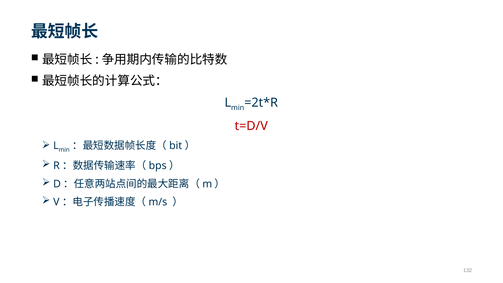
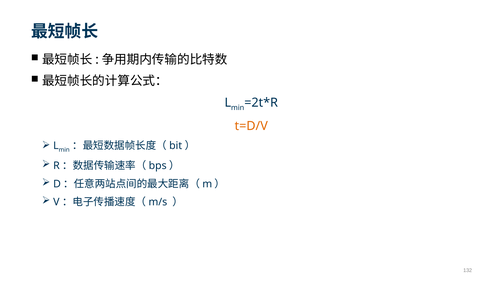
t=D/V colour: red -> orange
